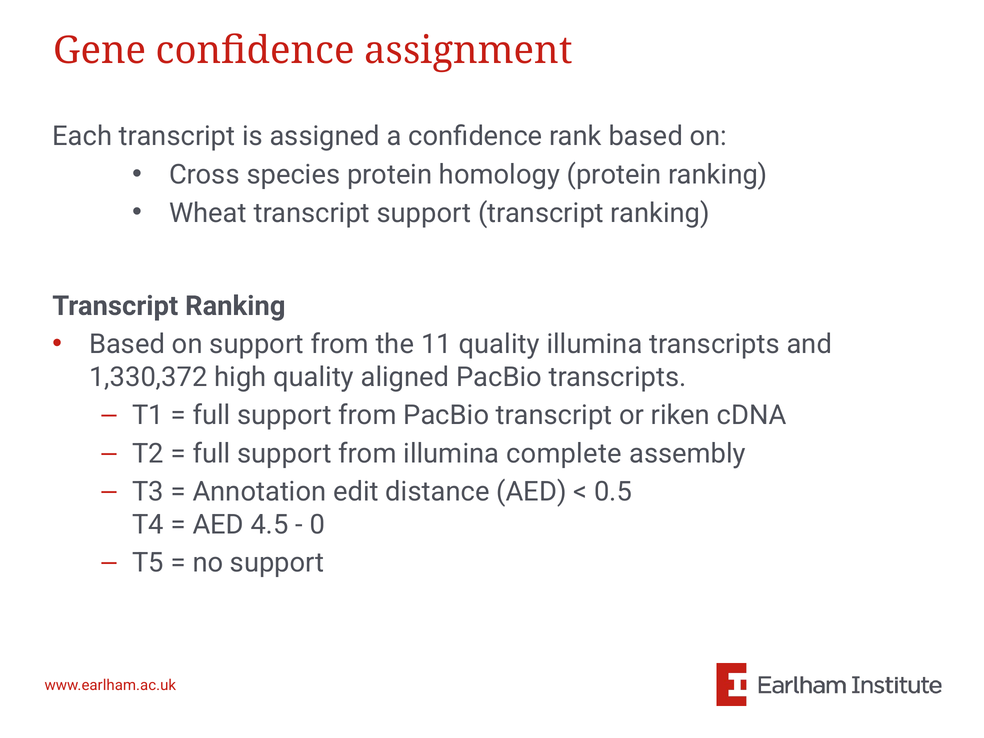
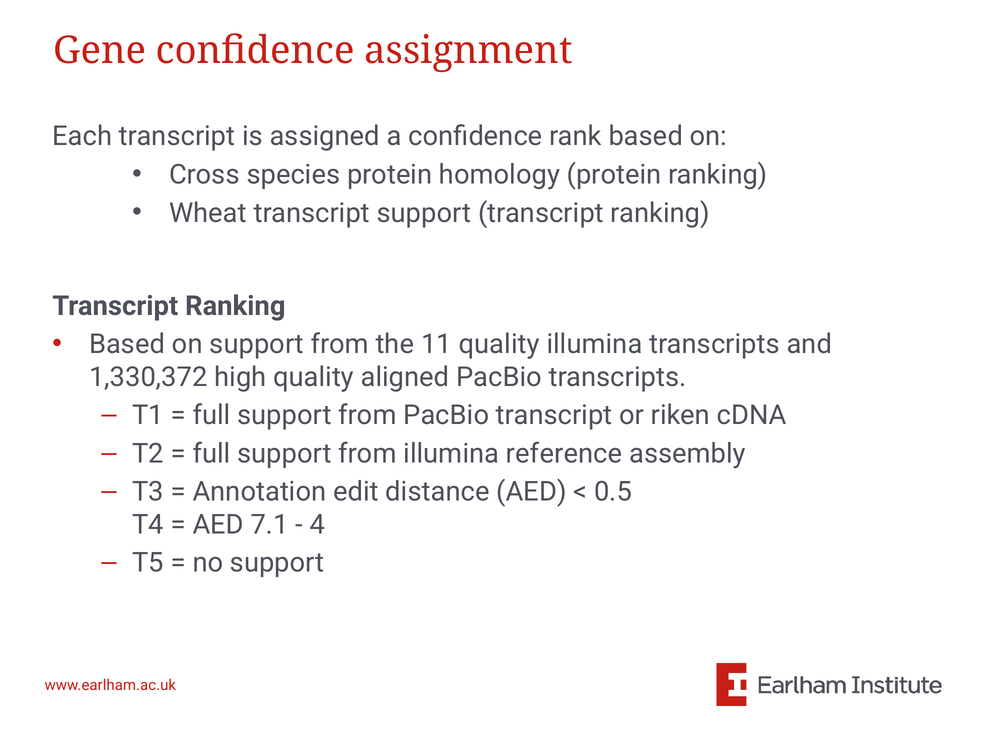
complete: complete -> reference
4.5: 4.5 -> 7.1
0: 0 -> 4
